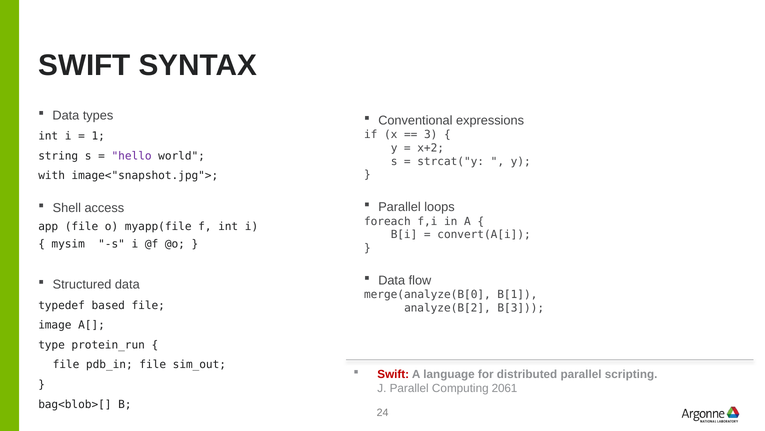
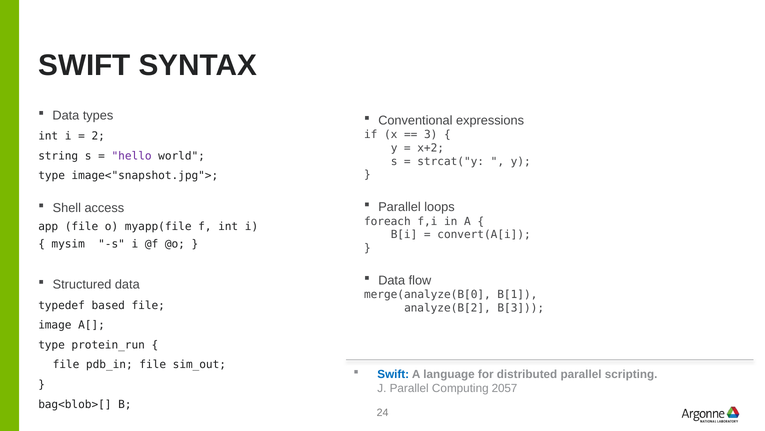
1: 1 -> 2
with at (52, 175): with -> type
Swift at (393, 374) colour: red -> blue
2061: 2061 -> 2057
